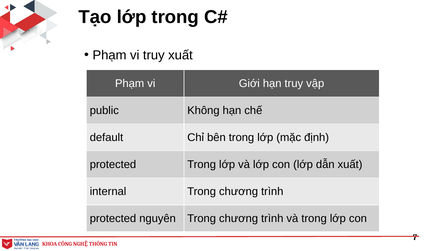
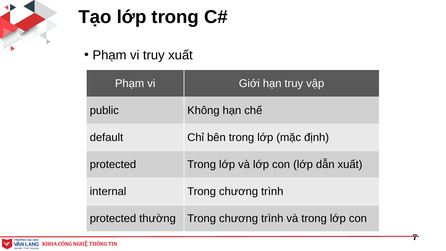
nguyên: nguyên -> thường
